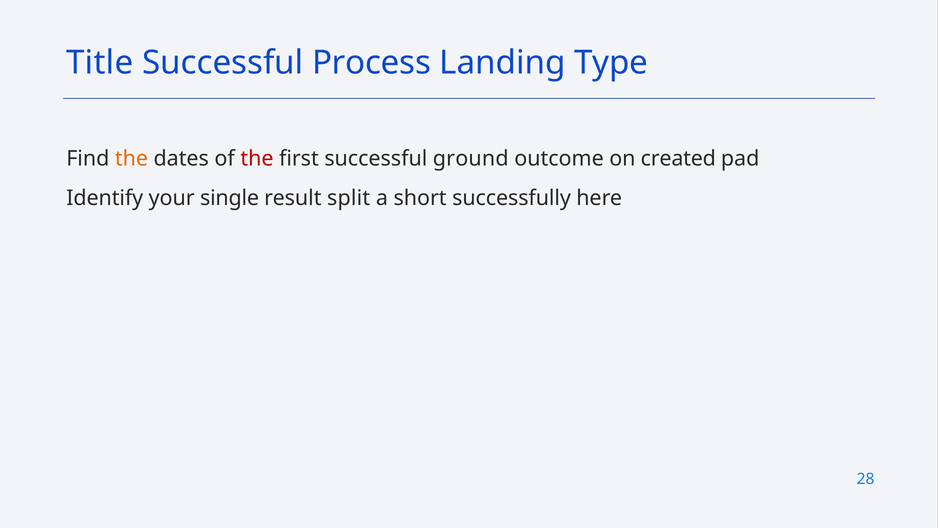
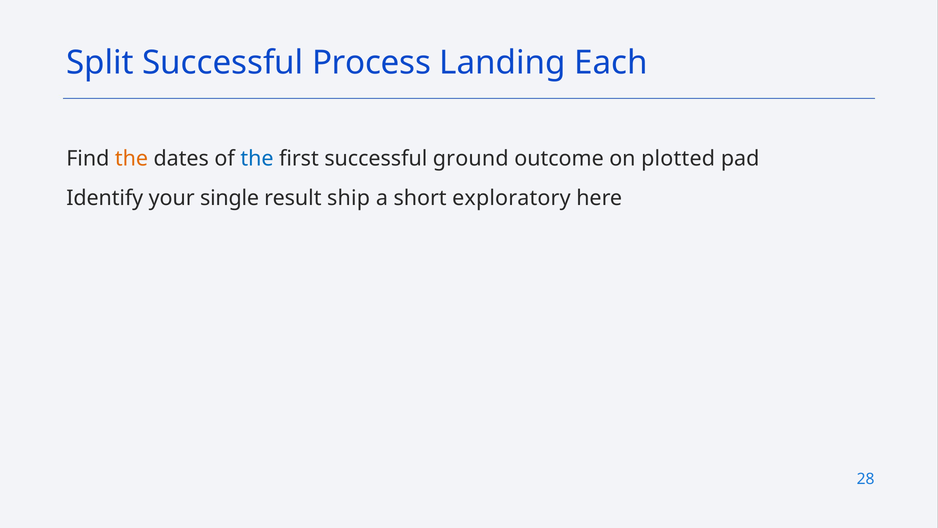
Title: Title -> Split
Type: Type -> Each
the at (257, 158) colour: red -> blue
created: created -> plotted
split: split -> ship
successfully: successfully -> exploratory
